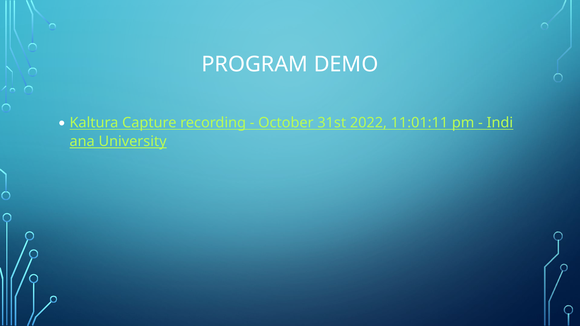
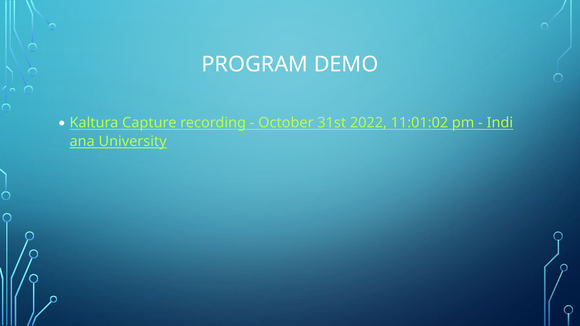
11:01:11: 11:01:11 -> 11:01:02
